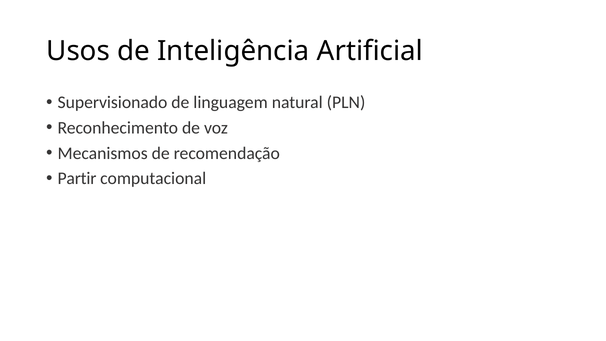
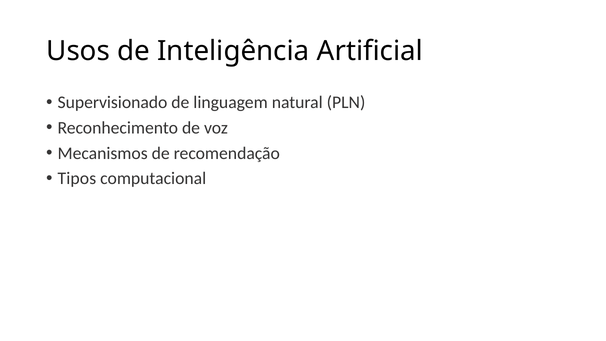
Partir: Partir -> Tipos
